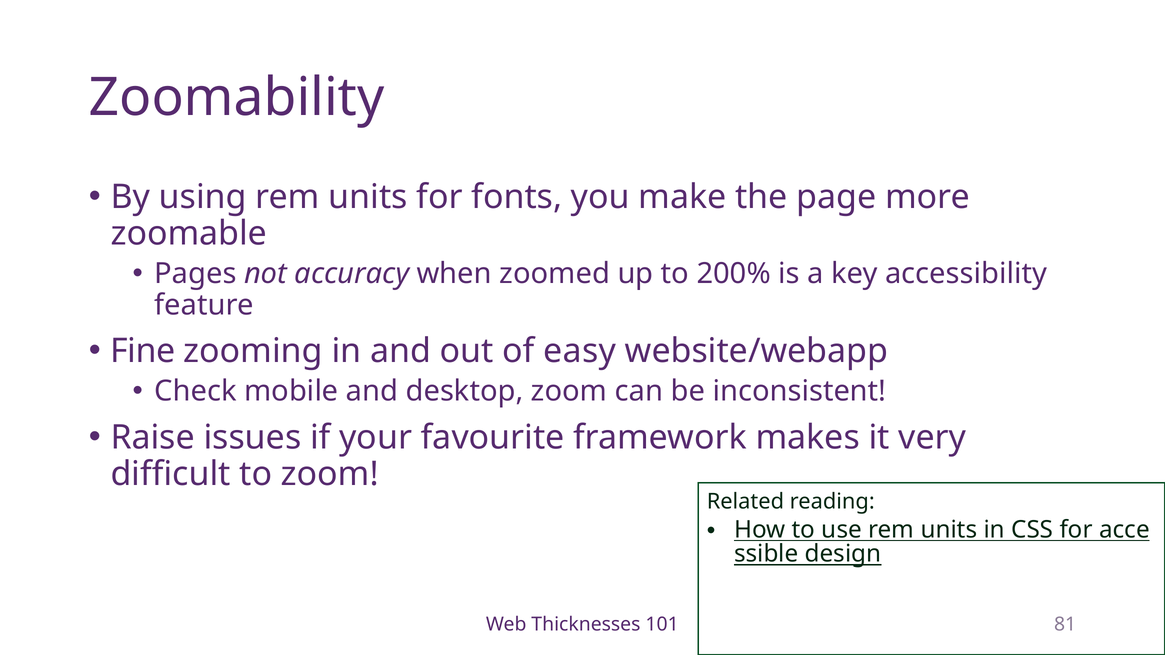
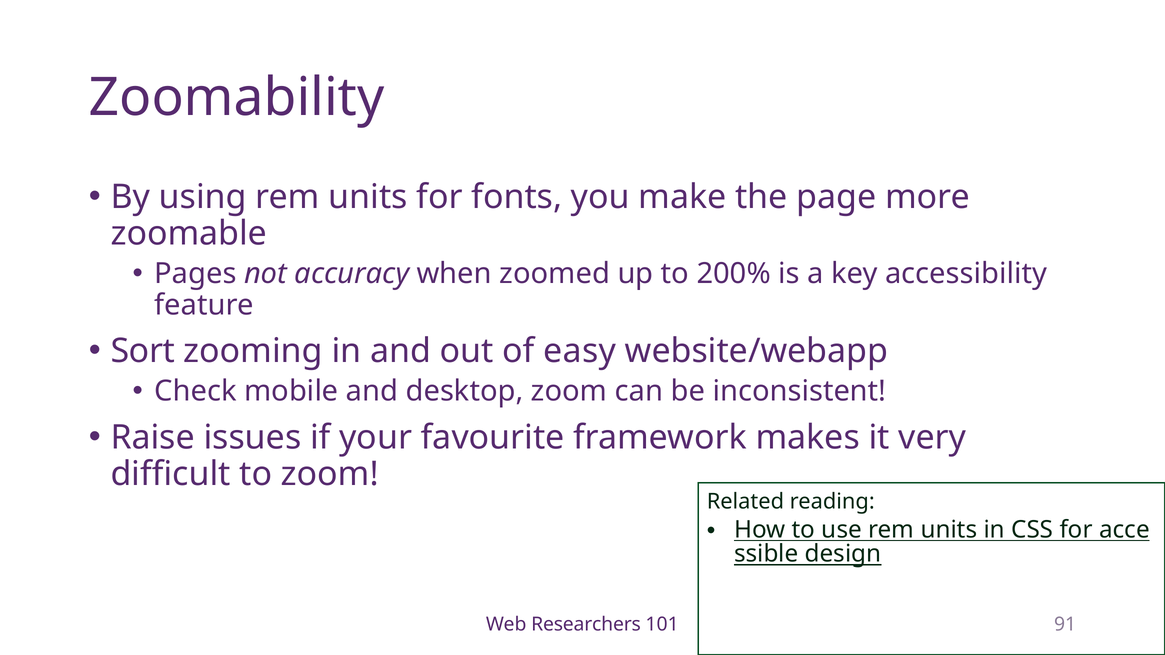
Fine: Fine -> Sort
Thicknesses: Thicknesses -> Researchers
81: 81 -> 91
